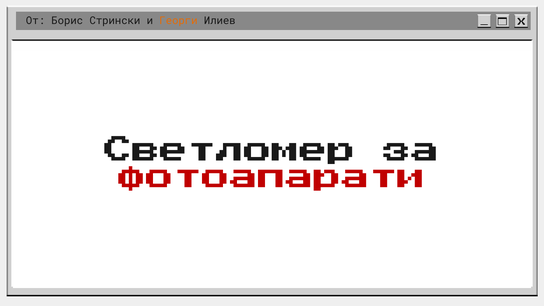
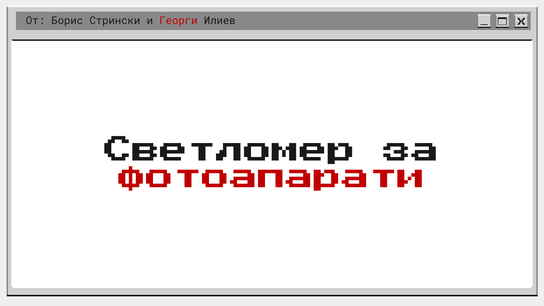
Георги colour: orange -> red
